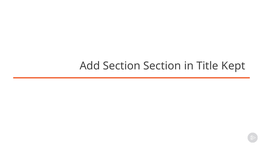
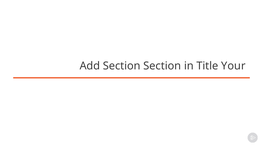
Kept: Kept -> Your
